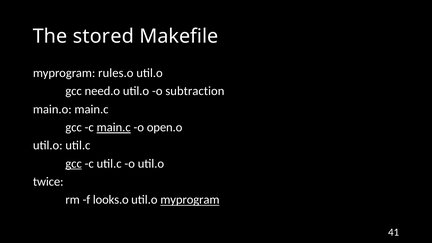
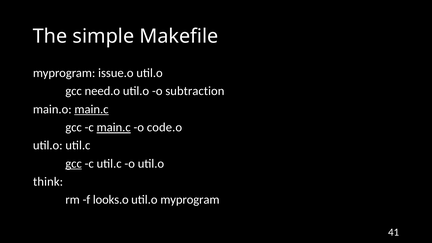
stored: stored -> simple
rules.o: rules.o -> issue.o
main.c at (92, 109) underline: none -> present
open.o: open.o -> code.o
twice: twice -> think
myprogram at (190, 200) underline: present -> none
